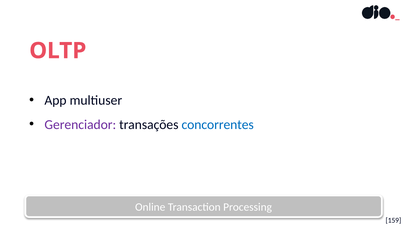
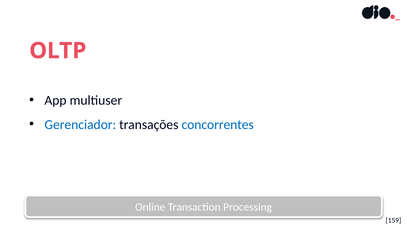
Gerenciador colour: purple -> blue
